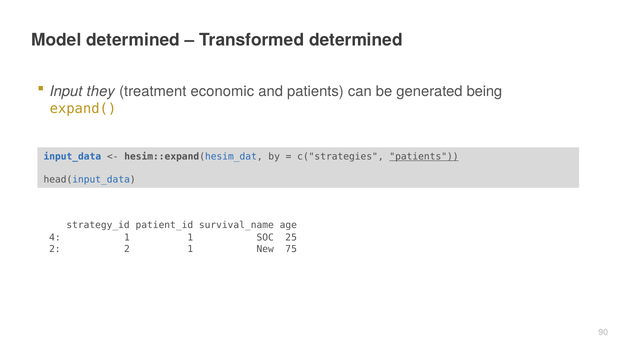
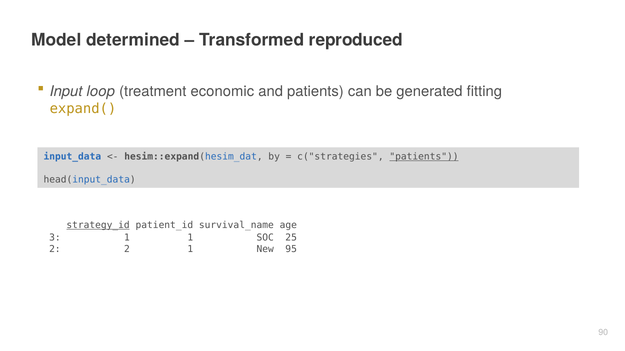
Transformed determined: determined -> reproduced
they: they -> loop
being: being -> fitting
strategy_id underline: none -> present
4: 4 -> 3
75: 75 -> 95
